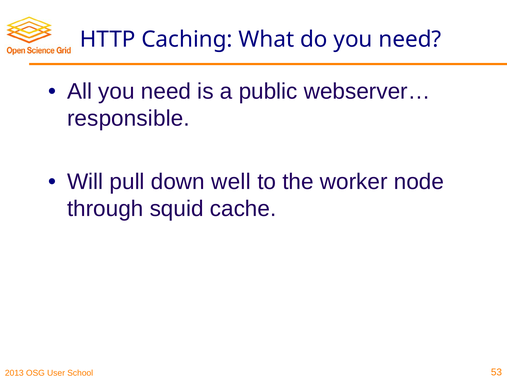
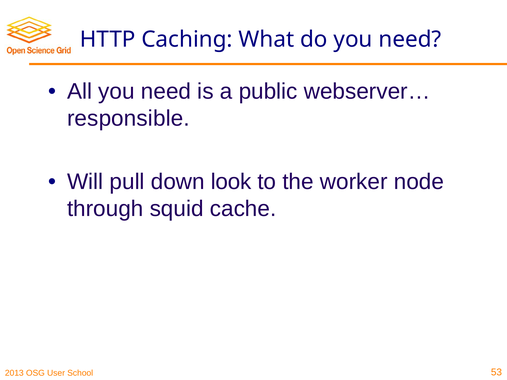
well: well -> look
